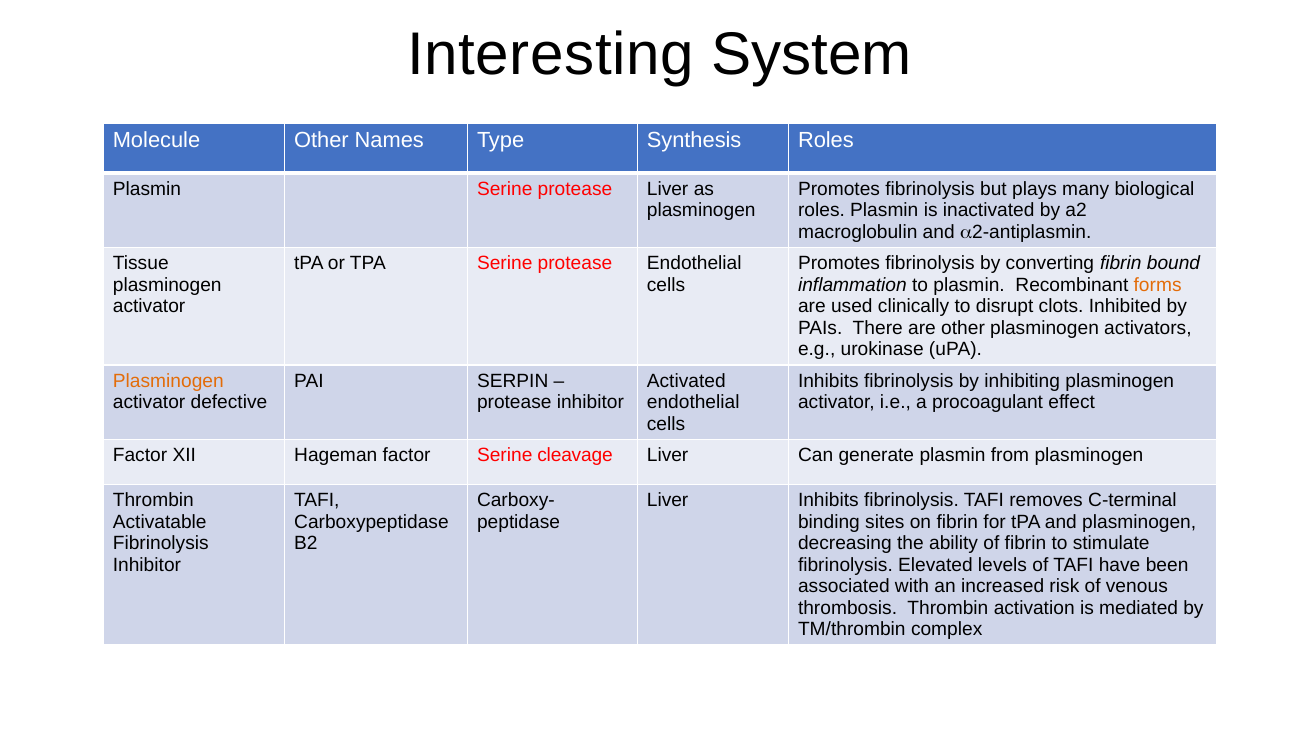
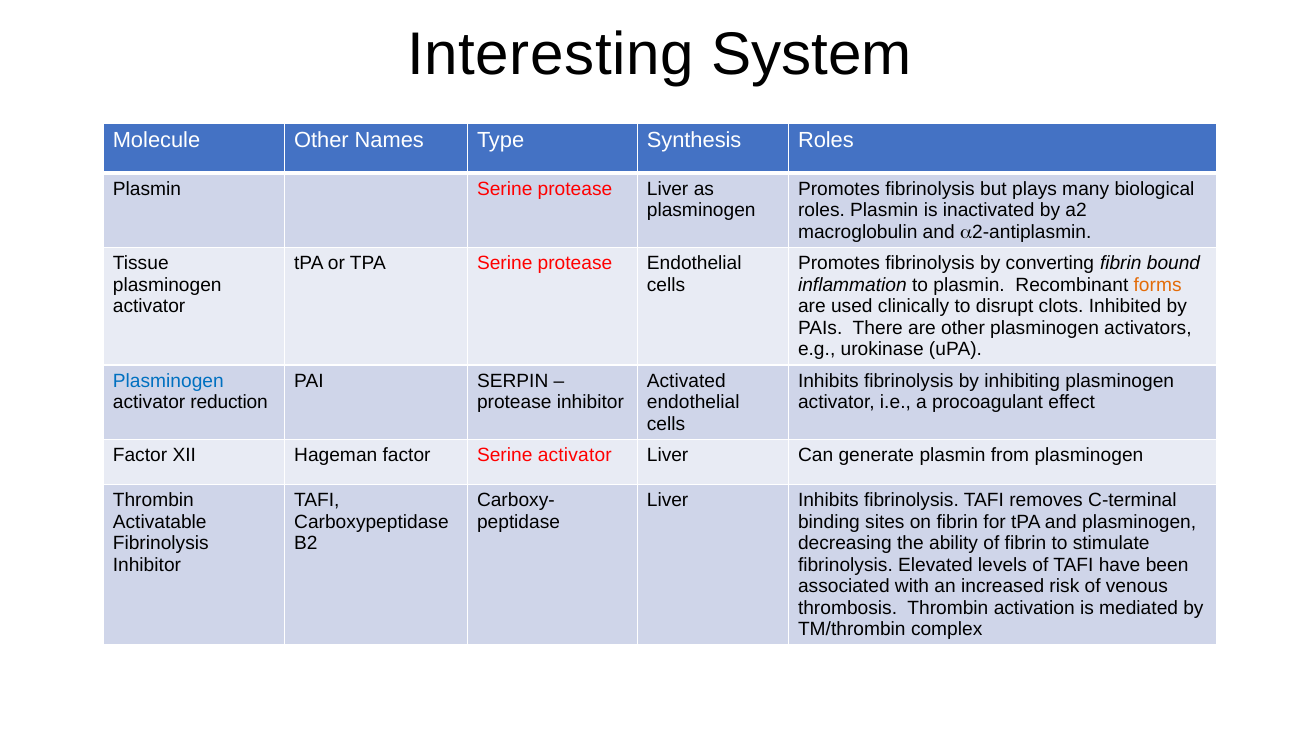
Plasminogen at (168, 381) colour: orange -> blue
defective: defective -> reduction
Serine cleavage: cleavage -> activator
